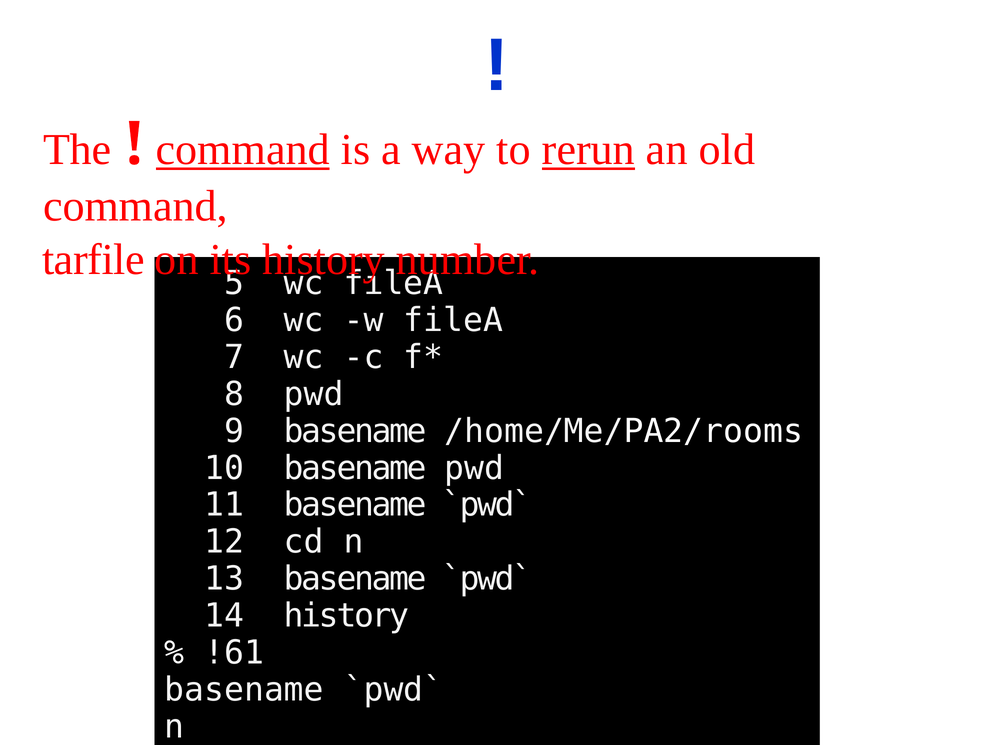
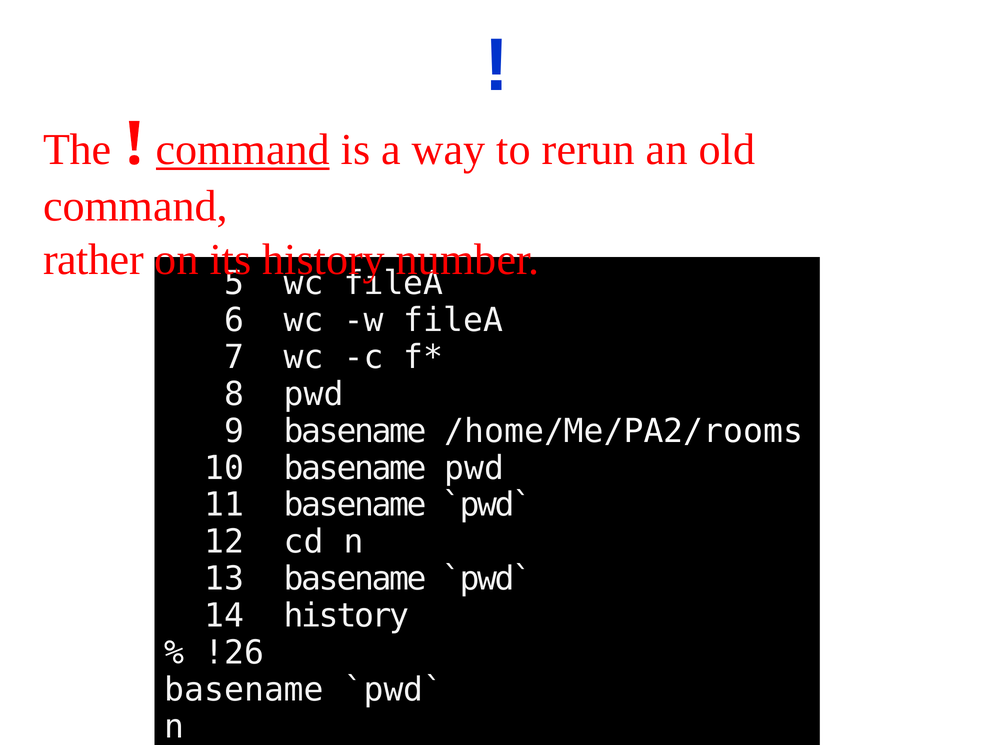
rerun underline: present -> none
tarfile: tarfile -> rather
!61: !61 -> !26
